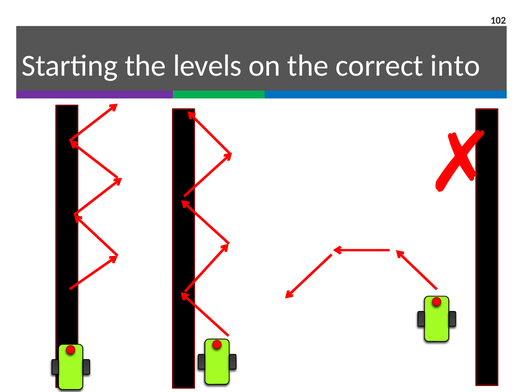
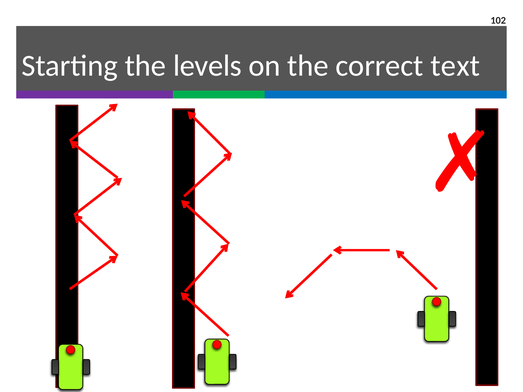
into: into -> text
